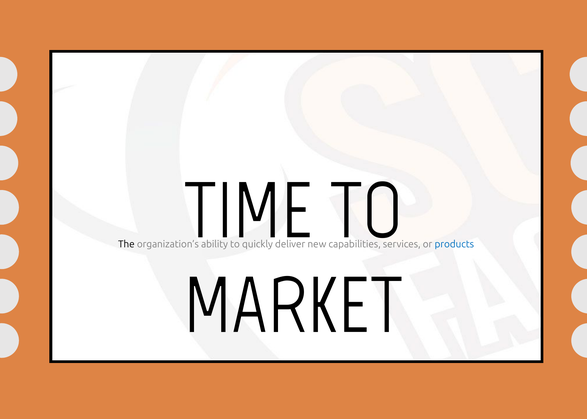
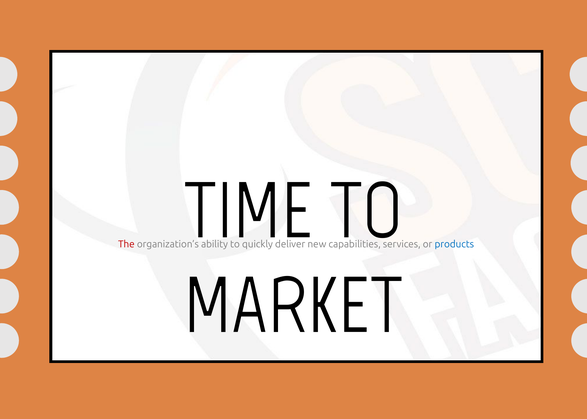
The colour: black -> red
